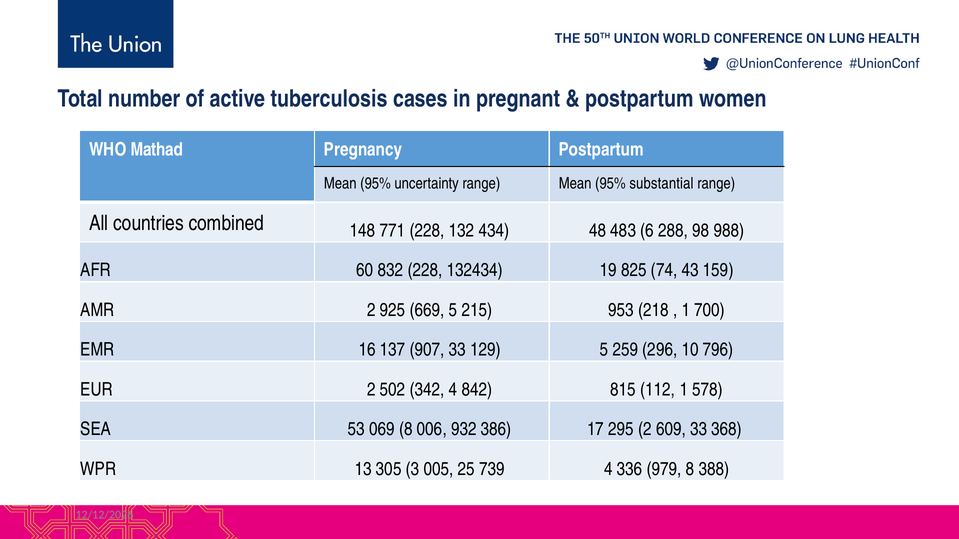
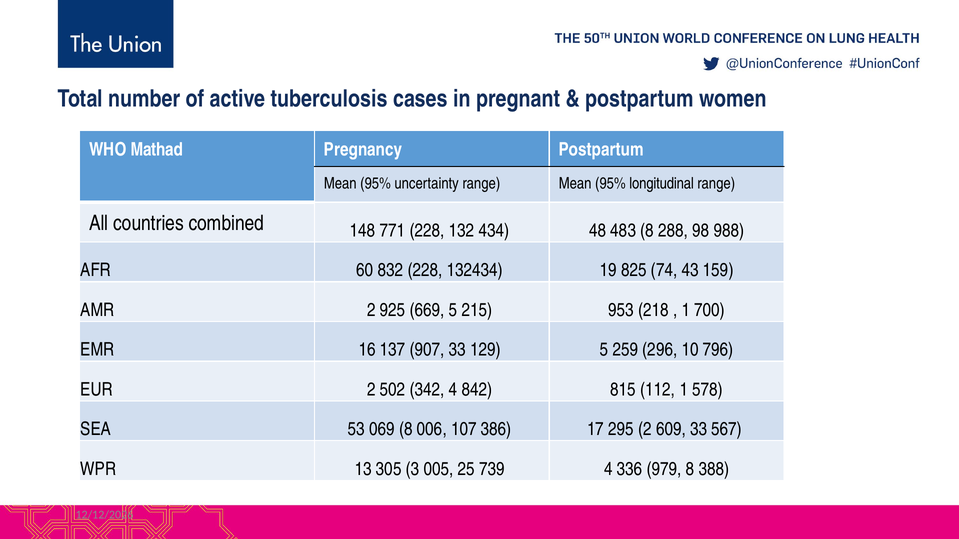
substantial: substantial -> longitudinal
483 6: 6 -> 8
932: 932 -> 107
368: 368 -> 567
